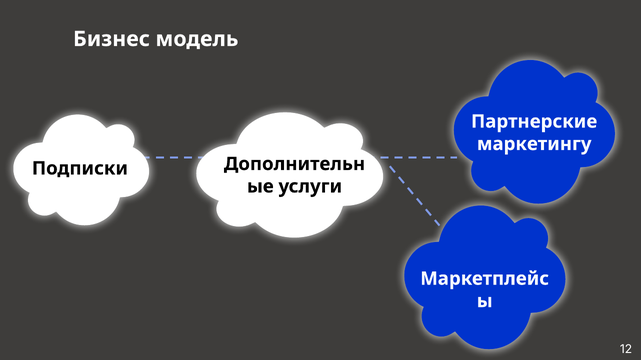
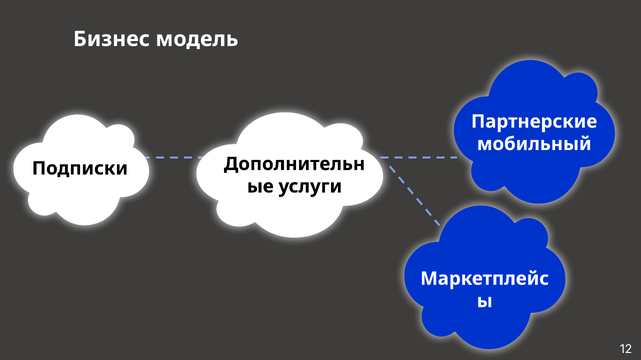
маркетингу: маркетингу -> мобильный
